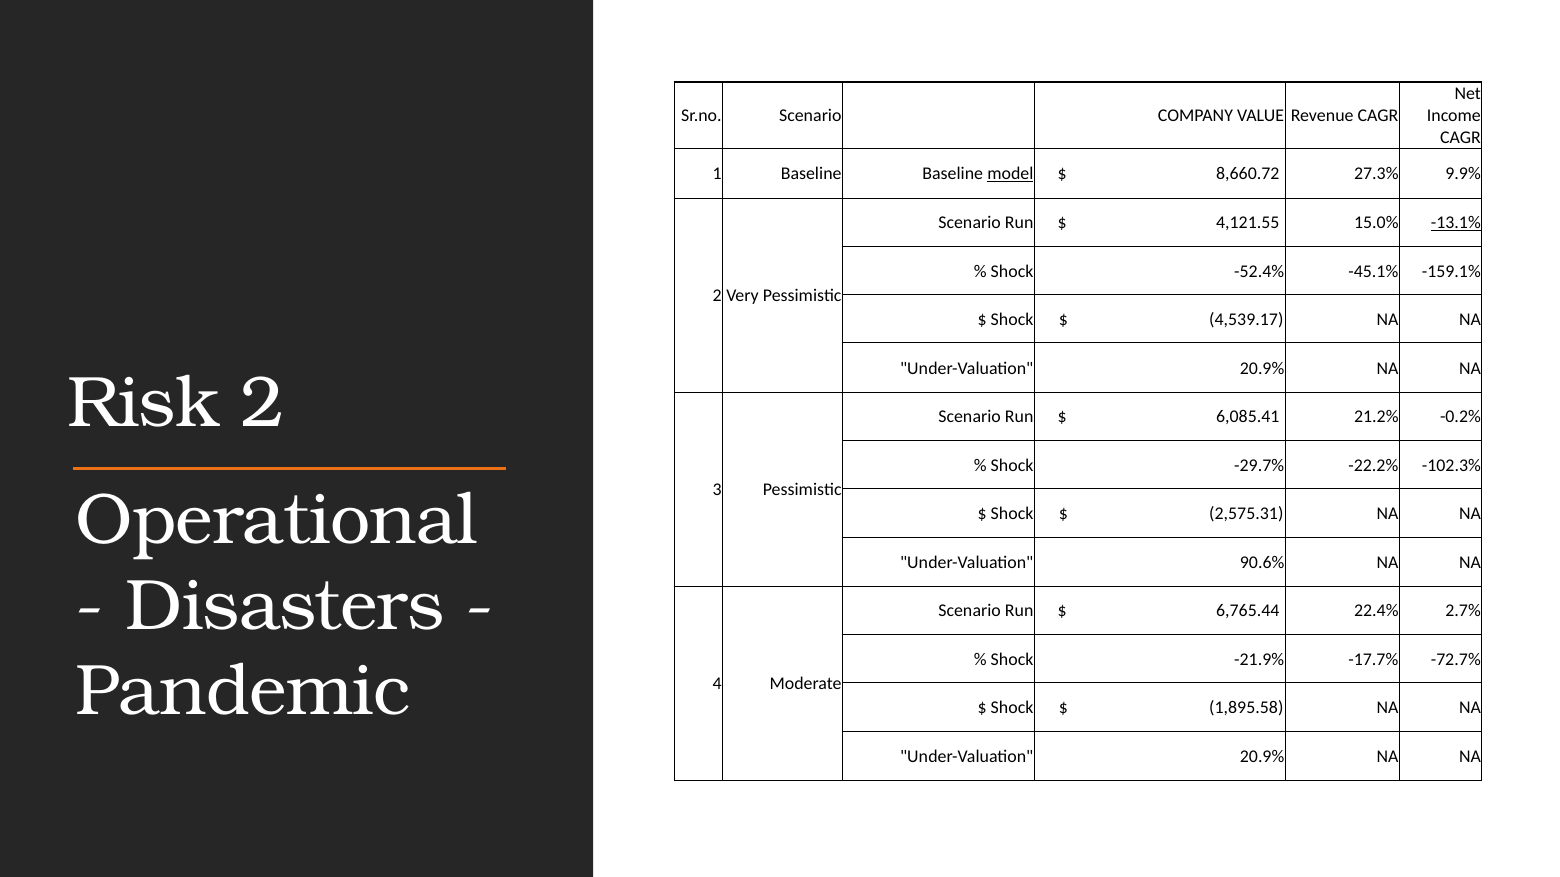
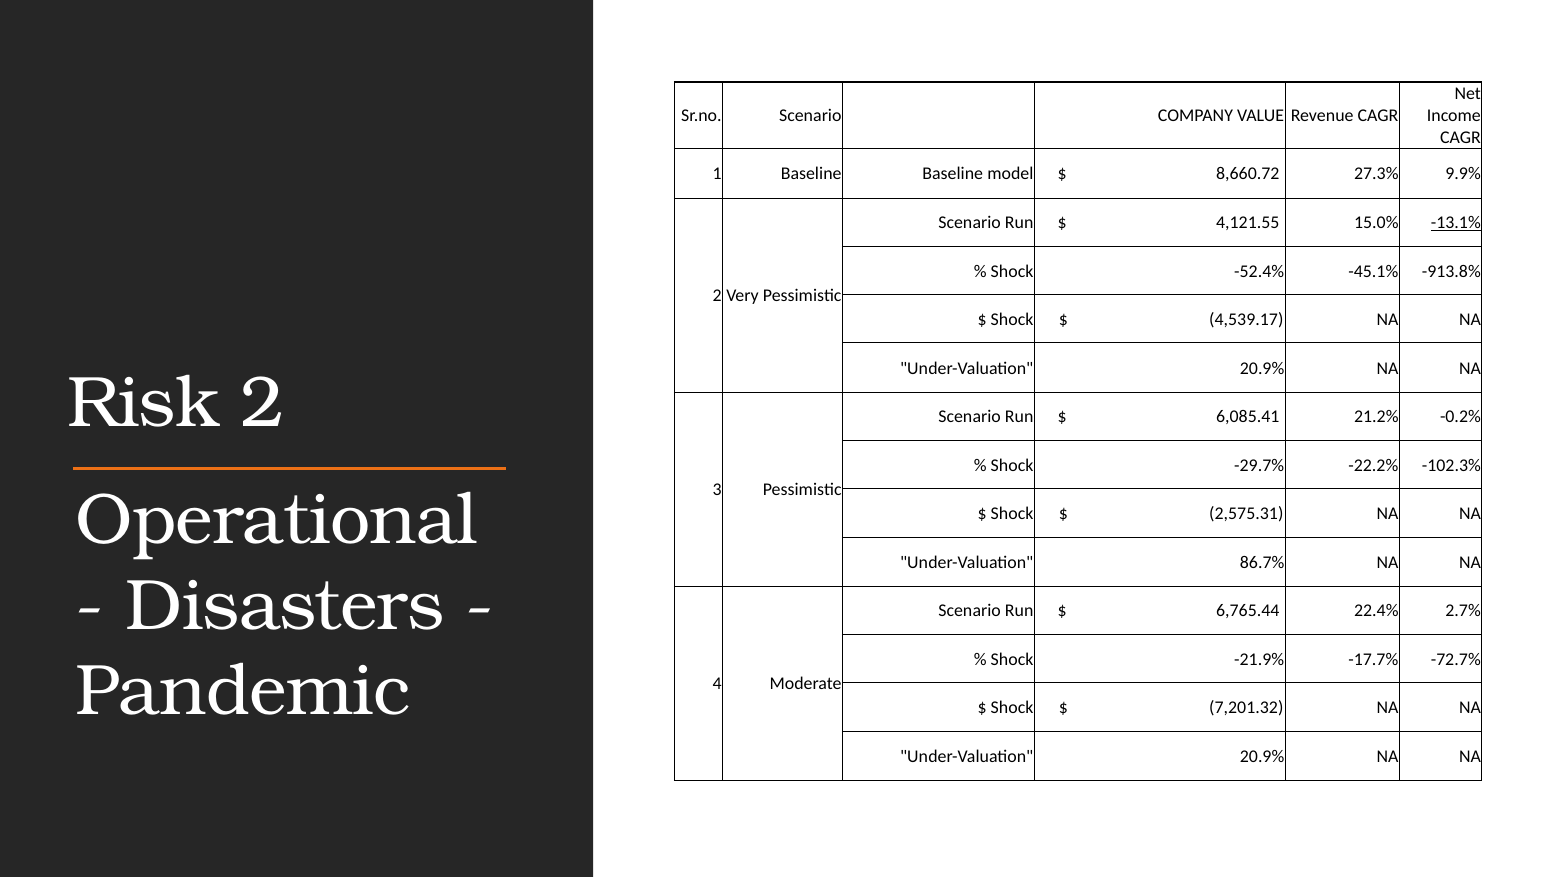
model underline: present -> none
-159.1%: -159.1% -> -913.8%
90.6%: 90.6% -> 86.7%
1,895.58: 1,895.58 -> 7,201.32
